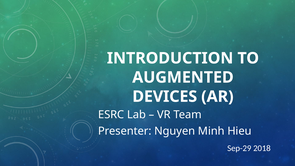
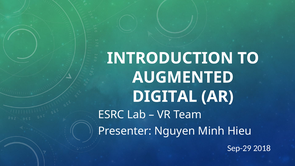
DEVICES: DEVICES -> DIGITAL
